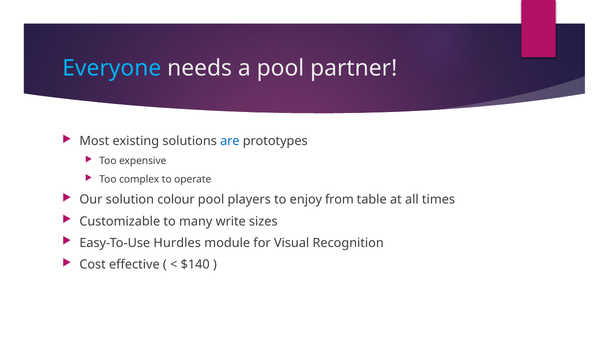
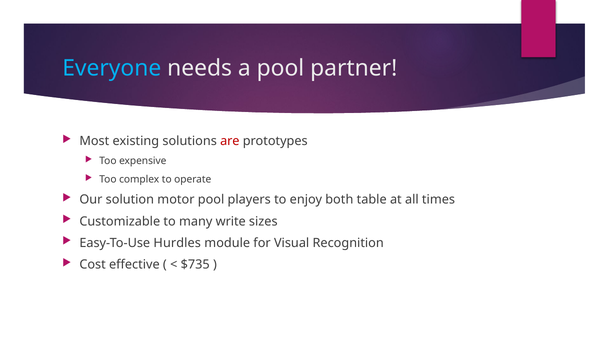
are colour: blue -> red
colour: colour -> motor
from: from -> both
$140: $140 -> $735
